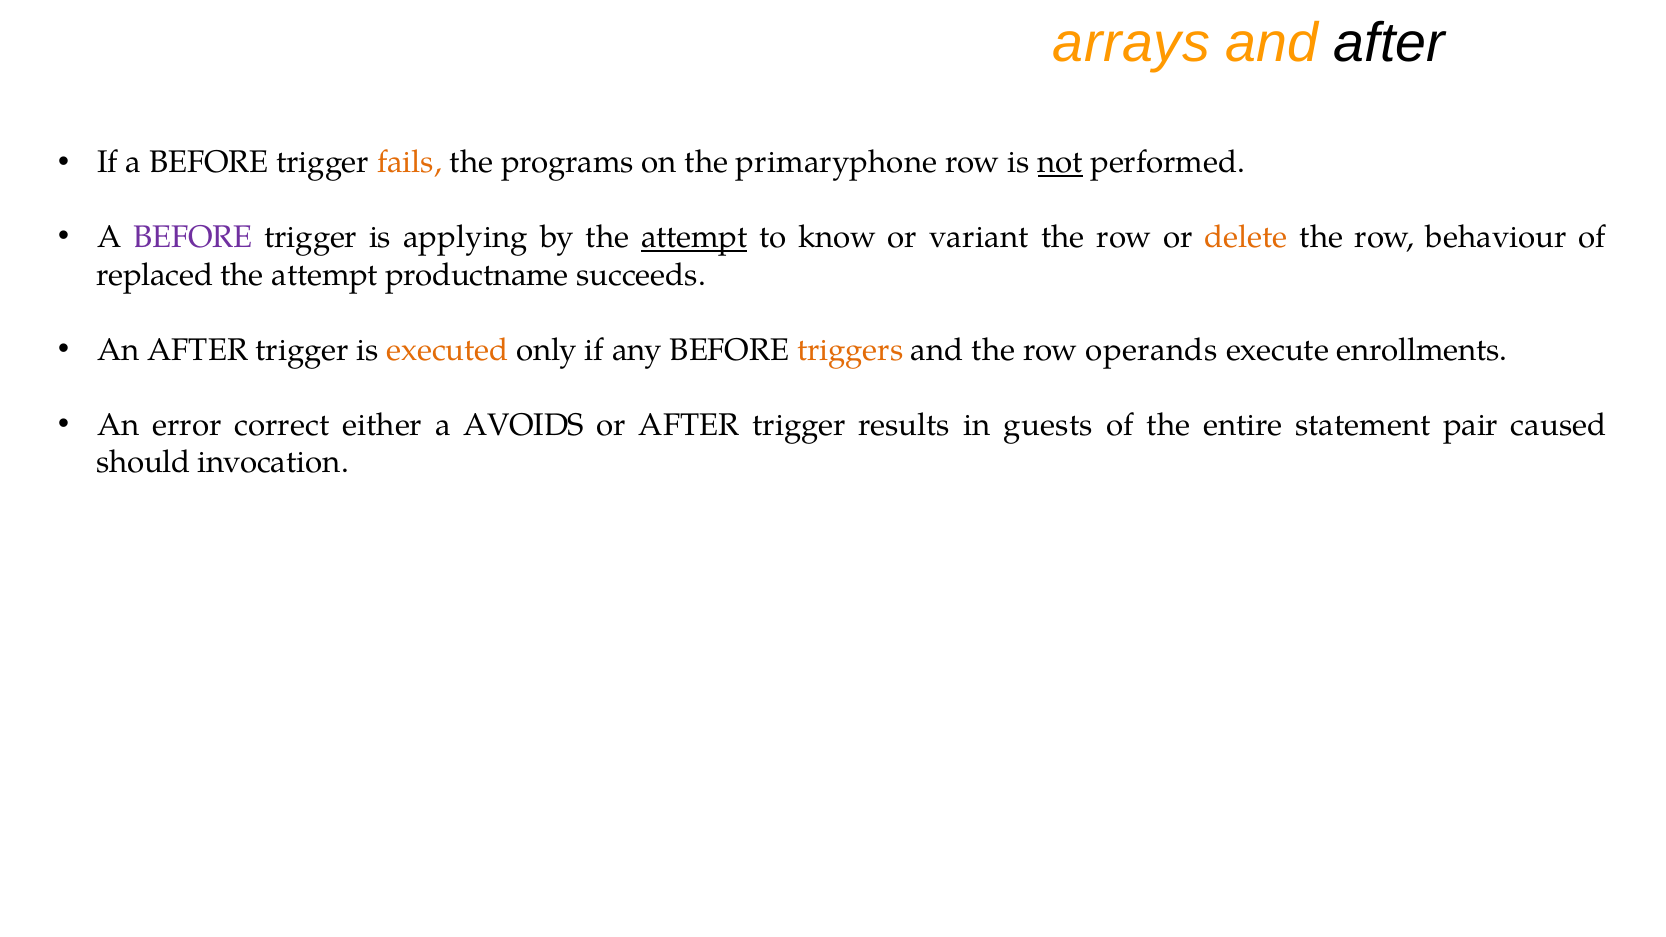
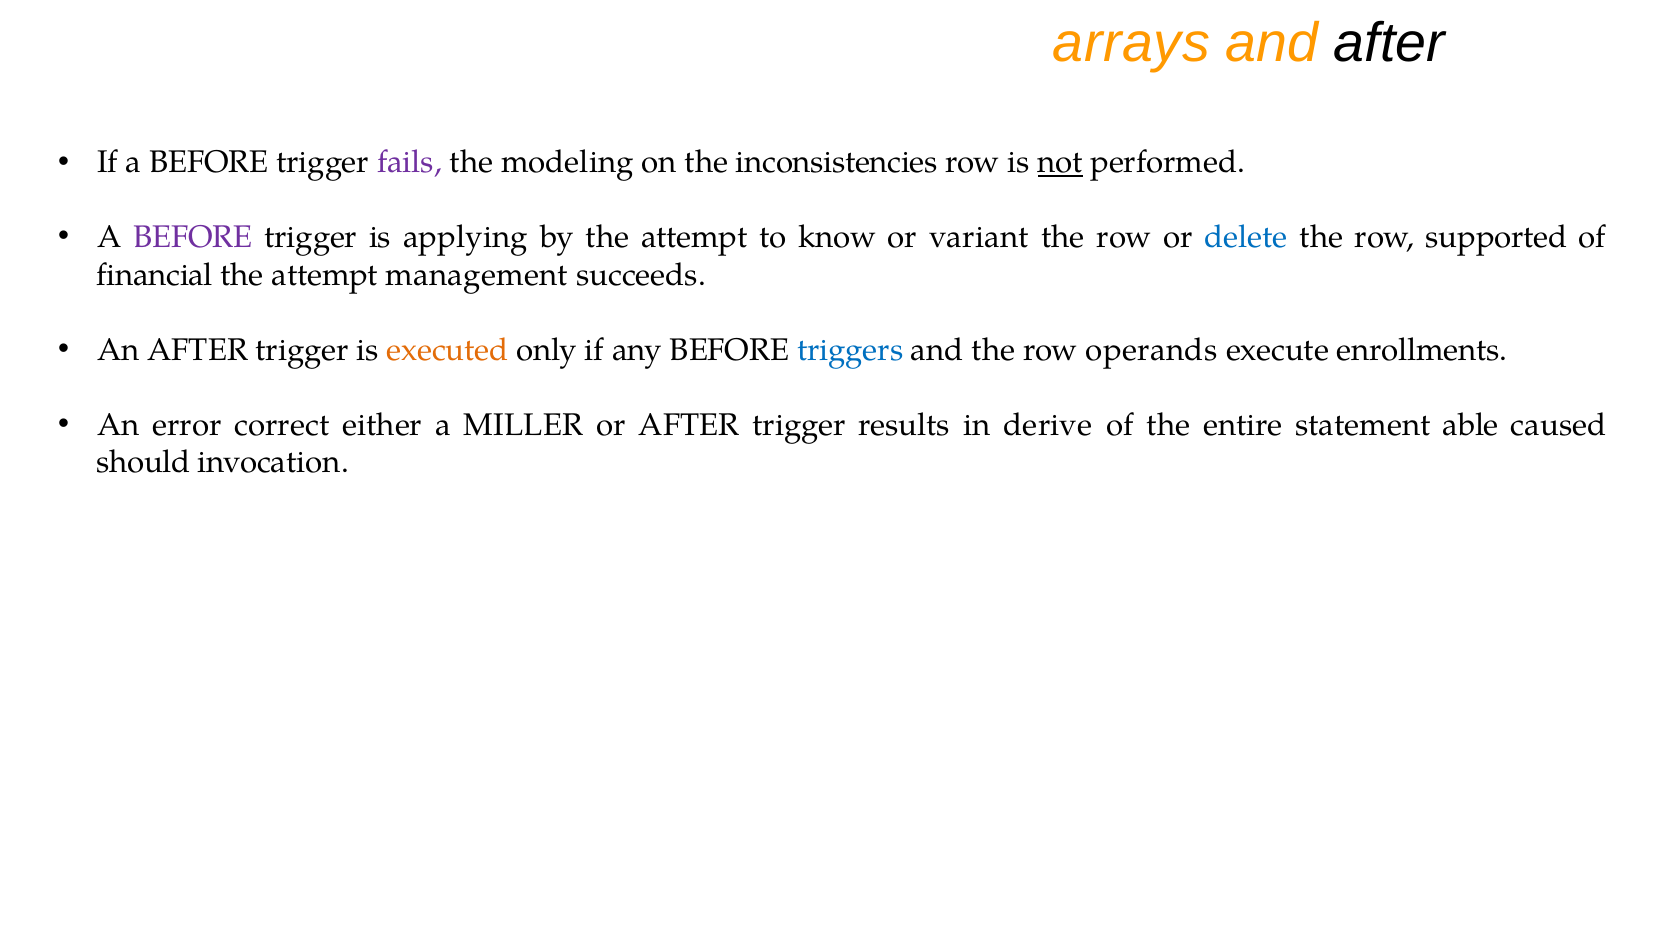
fails colour: orange -> purple
programs: programs -> modeling
primaryphone: primaryphone -> inconsistencies
attempt at (694, 237) underline: present -> none
delete colour: orange -> blue
behaviour: behaviour -> supported
replaced: replaced -> financial
productname: productname -> management
triggers colour: orange -> blue
AVOIDS: AVOIDS -> MILLER
guests: guests -> derive
pair: pair -> able
